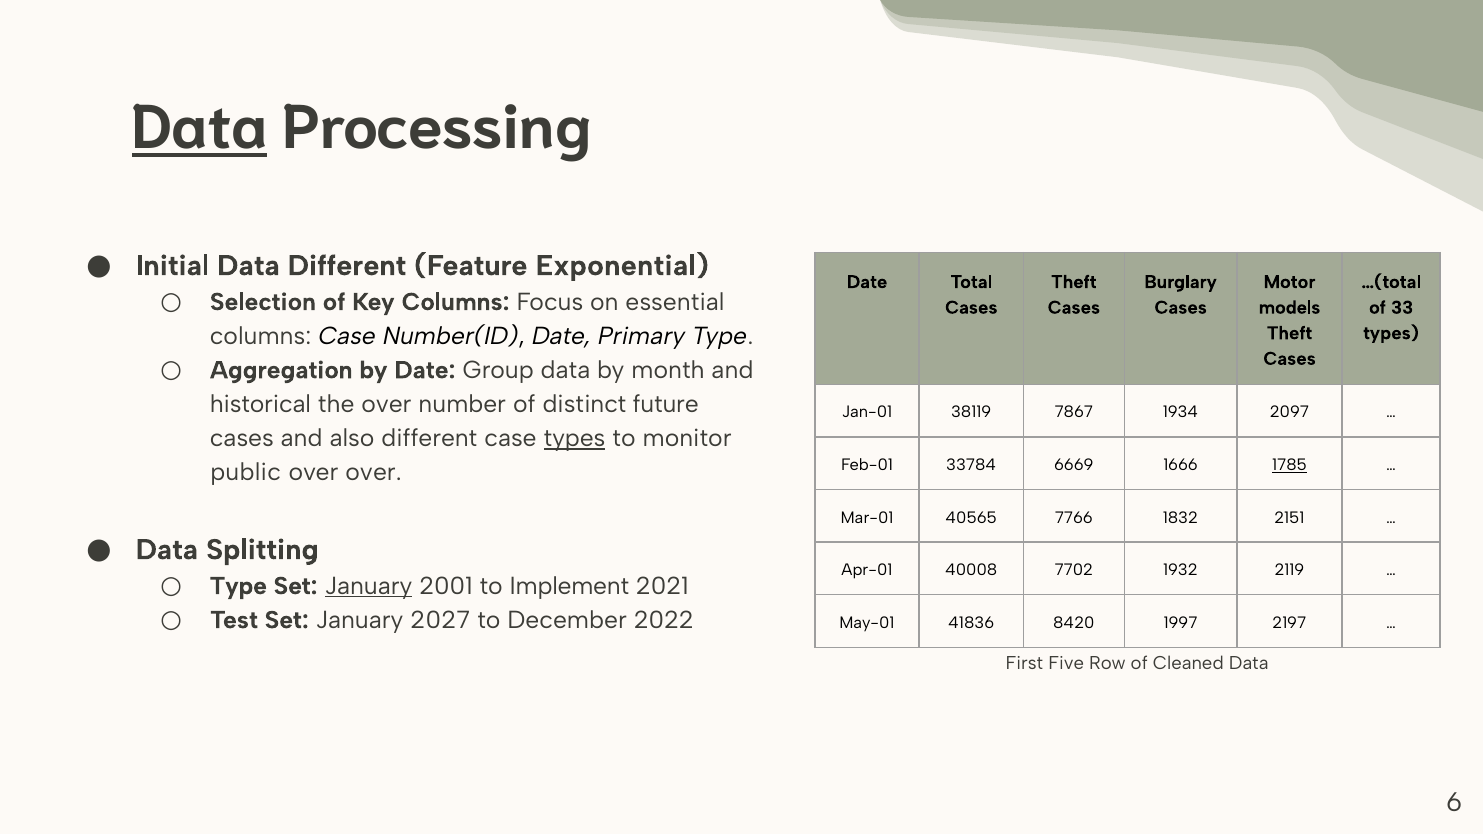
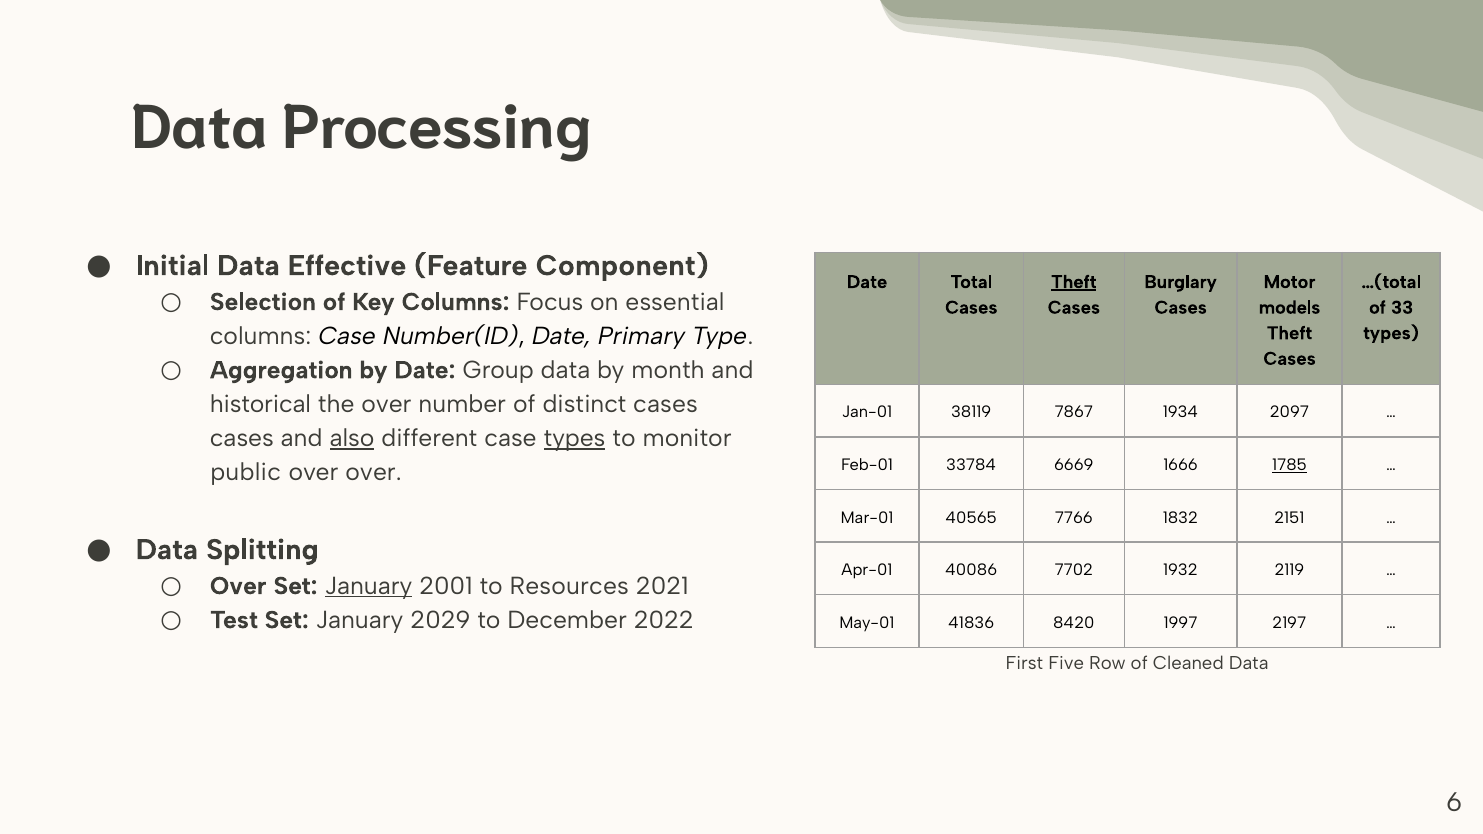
Data at (199, 128) underline: present -> none
Data Different: Different -> Effective
Exponential: Exponential -> Component
Theft at (1074, 282) underline: none -> present
distinct future: future -> cases
also underline: none -> present
40008: 40008 -> 40086
Type at (238, 586): Type -> Over
Implement: Implement -> Resources
2027: 2027 -> 2029
